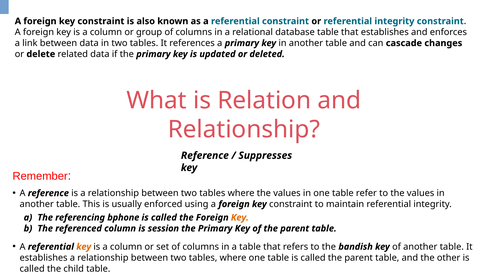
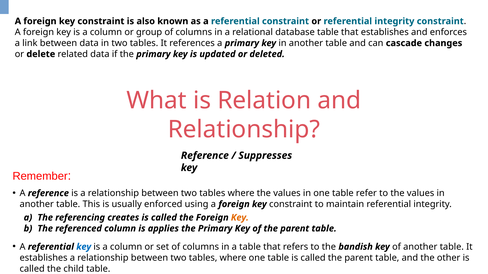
bphone: bphone -> creates
session: session -> applies
key at (84, 247) colour: orange -> blue
